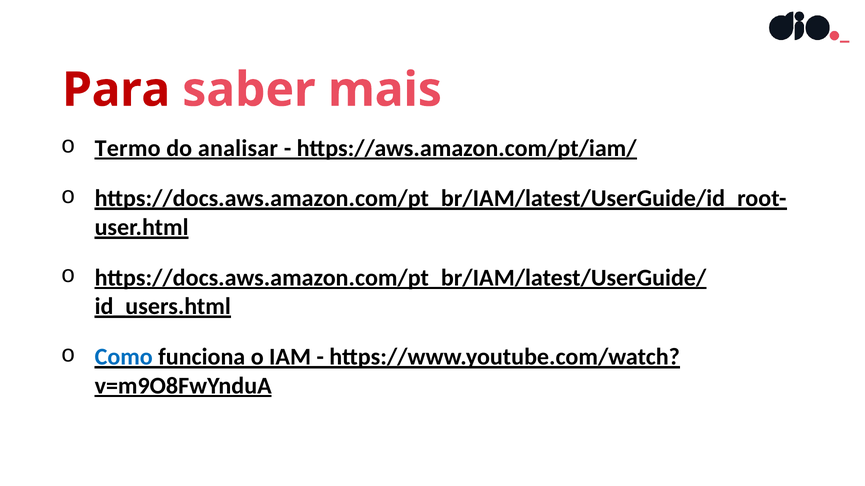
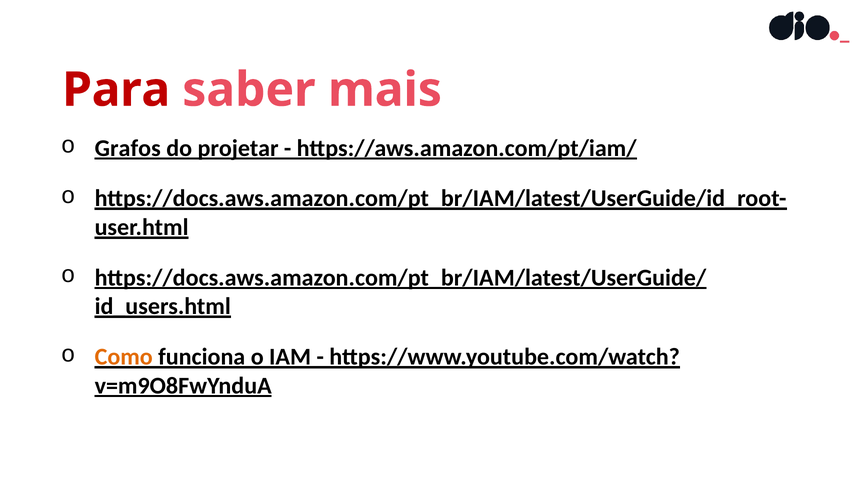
Termo: Termo -> Grafos
analisar: analisar -> projetar
Como colour: blue -> orange
